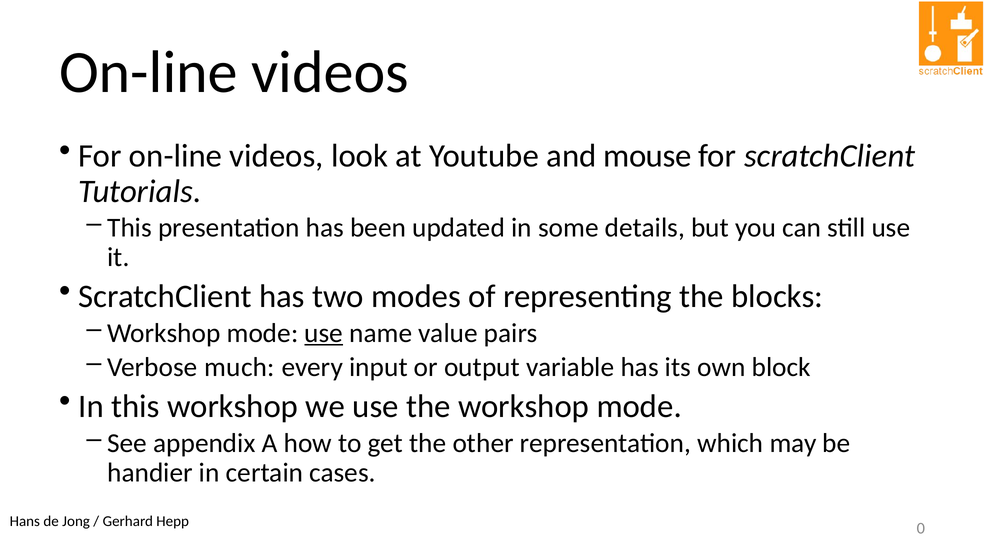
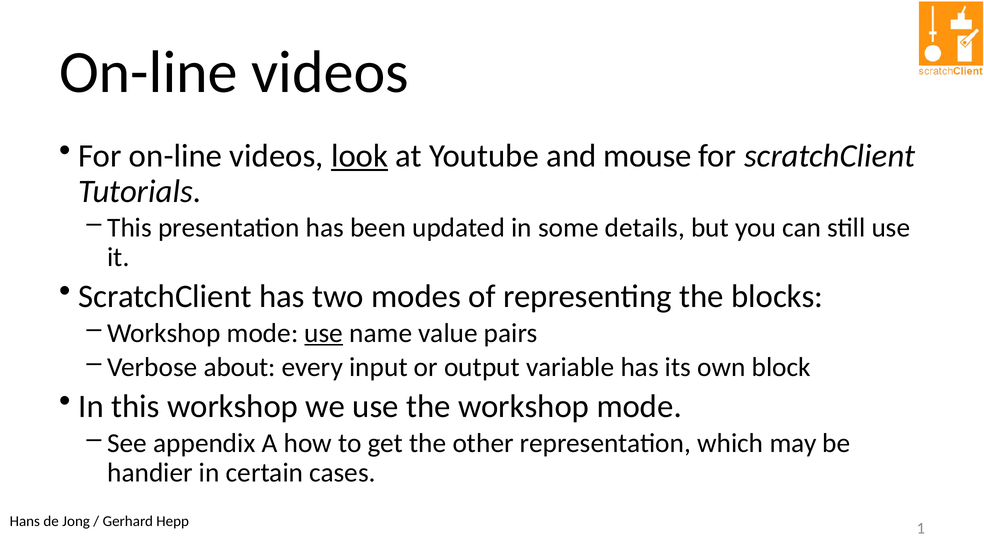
look underline: none -> present
much: much -> about
0: 0 -> 1
